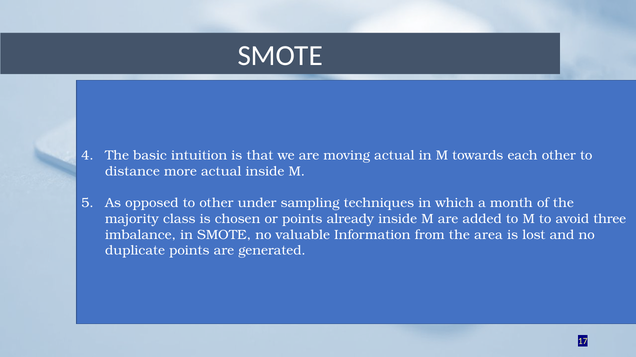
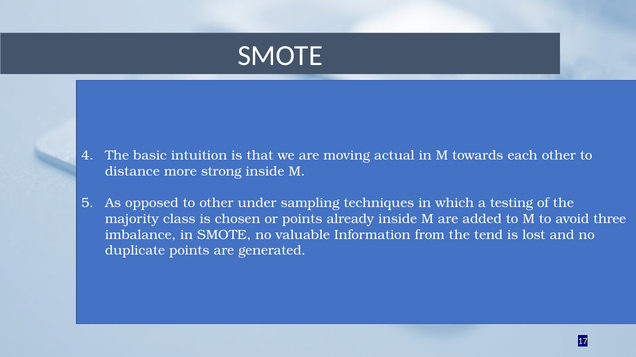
more actual: actual -> strong
month: month -> testing
area: area -> tend
